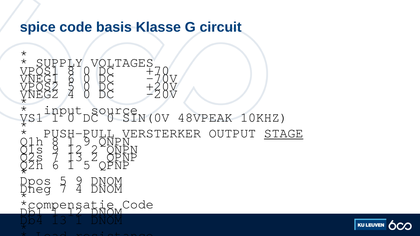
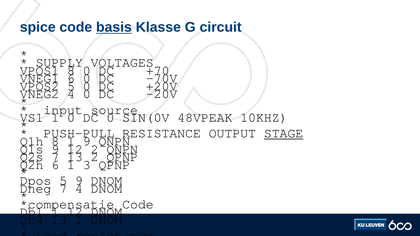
basis underline: none -> present
VERSTERKER at (162, 133): VERSTERKER -> RESISTANCE
5 at (87, 165): 5 -> 3
